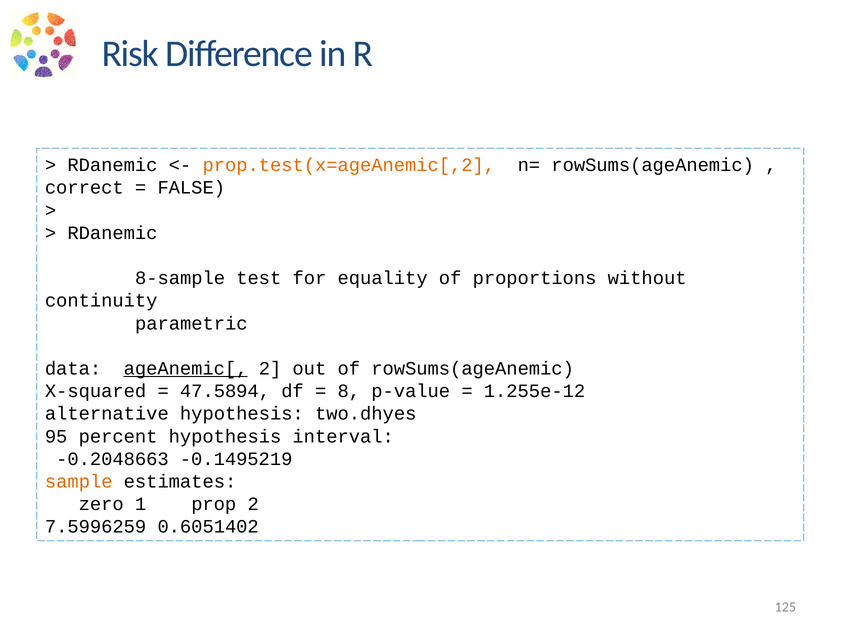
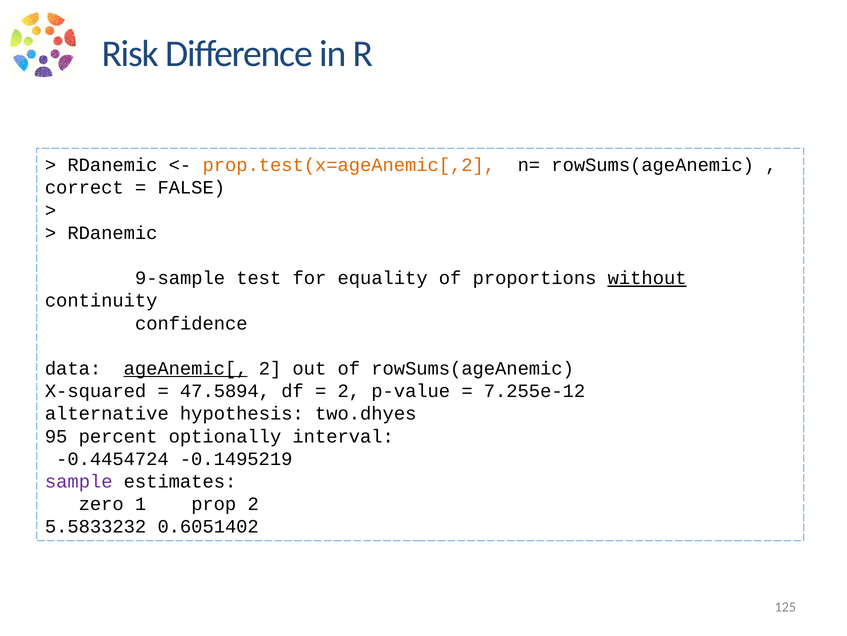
8-sample: 8-sample -> 9-sample
without underline: none -> present
parametric: parametric -> confidence
8 at (349, 391): 8 -> 2
1.255e-12: 1.255e-12 -> 7.255e-12
percent hypothesis: hypothesis -> optionally
-0.2048663: -0.2048663 -> -0.4454724
sample colour: orange -> purple
7.5996259: 7.5996259 -> 5.5833232
